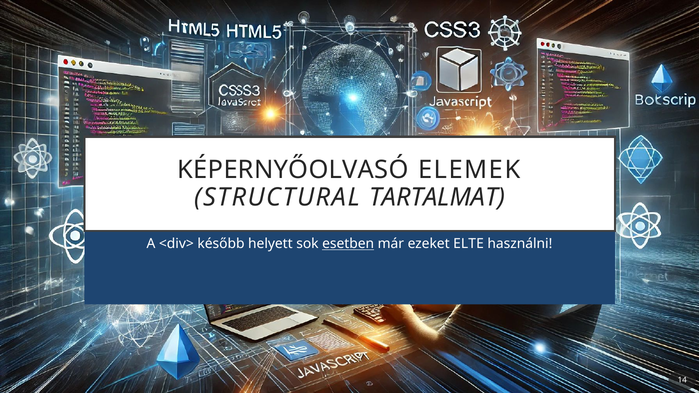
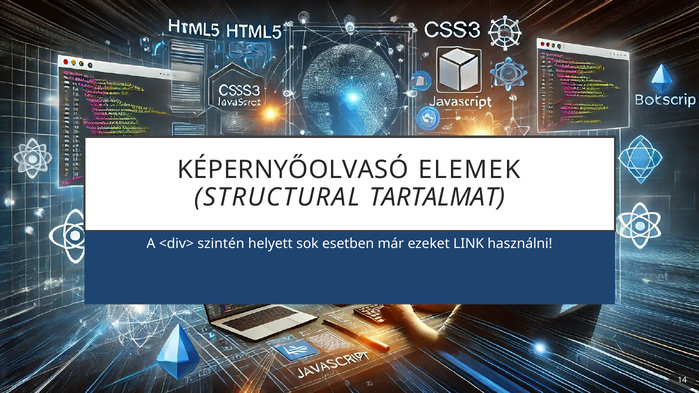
később: később -> szintén
esetben underline: present -> none
ELTE: ELTE -> LINK
